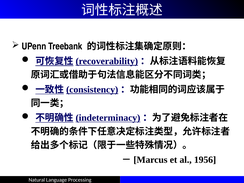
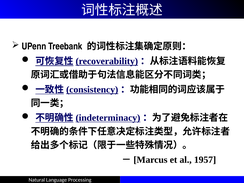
1956: 1956 -> 1957
